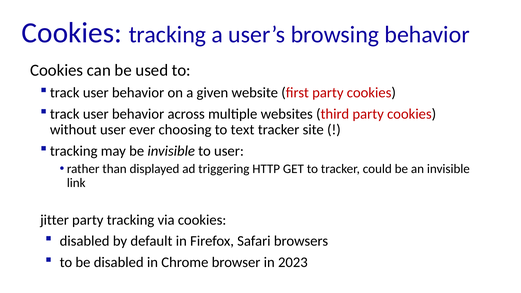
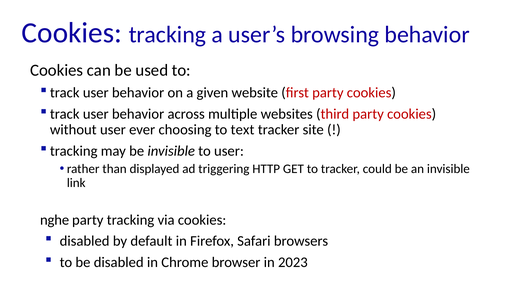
jitter: jitter -> nghe
